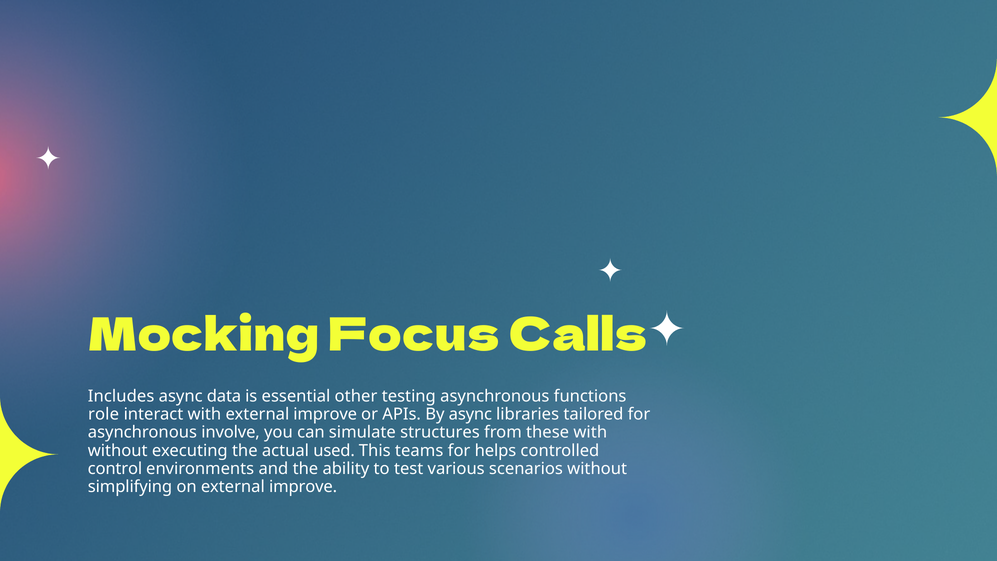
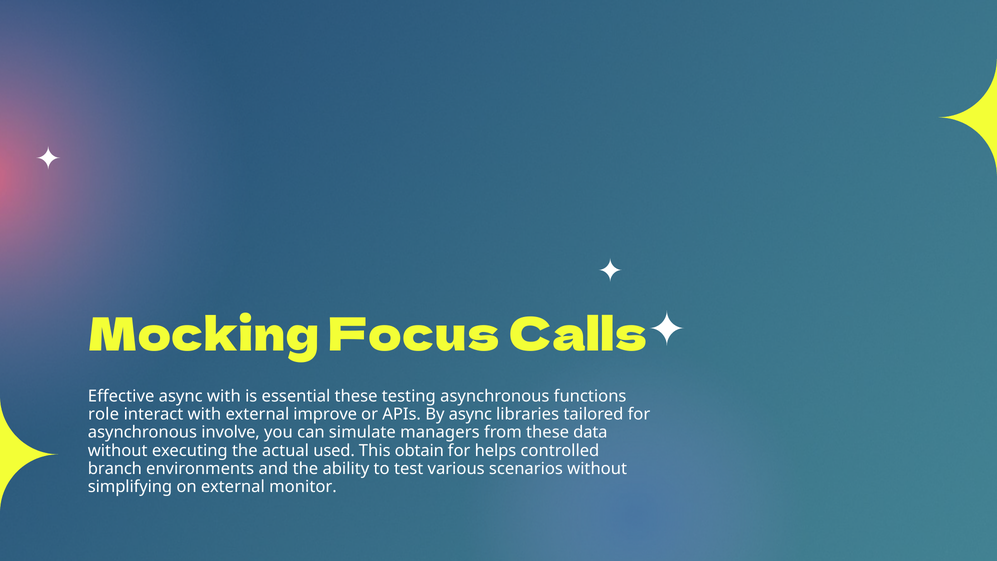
Includes: Includes -> Effective
async data: data -> with
essential other: other -> these
structures: structures -> managers
these with: with -> data
teams: teams -> obtain
control: control -> branch
on external improve: improve -> monitor
